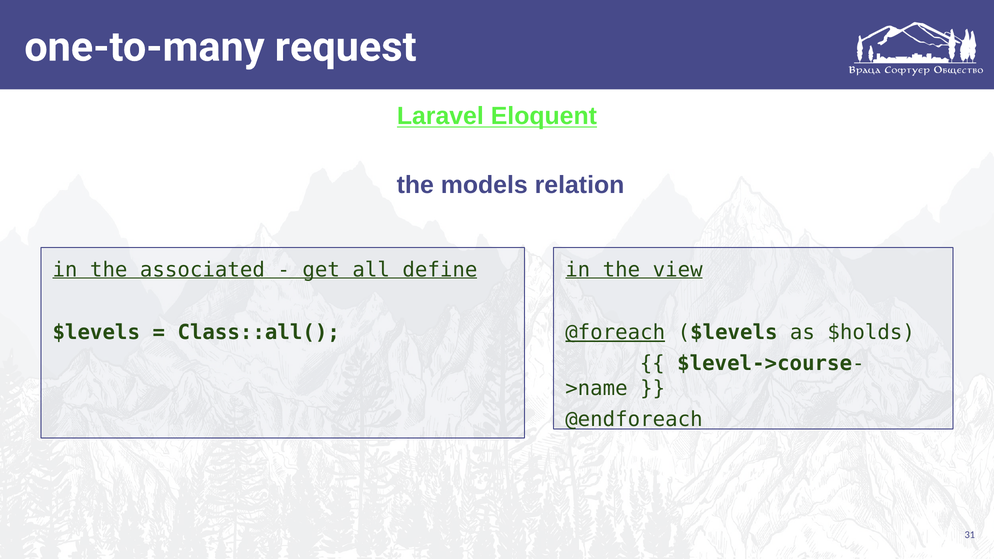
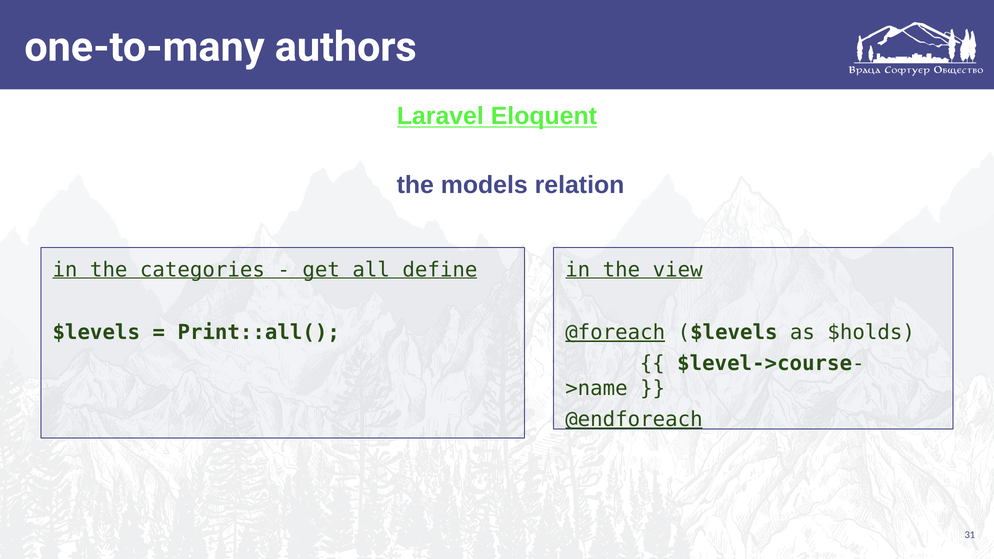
request: request -> authors
associated: associated -> categories
Class::all(: Class::all( -> Print::all(
@endforeach underline: none -> present
